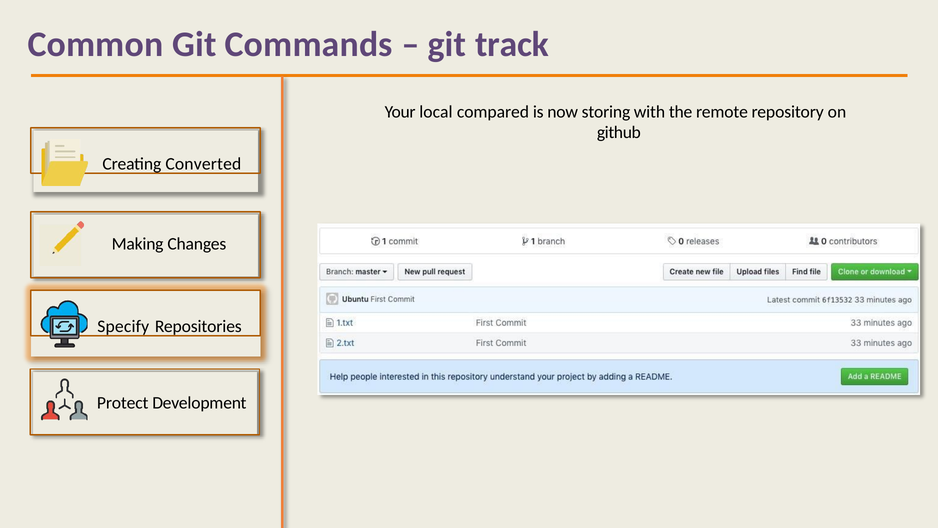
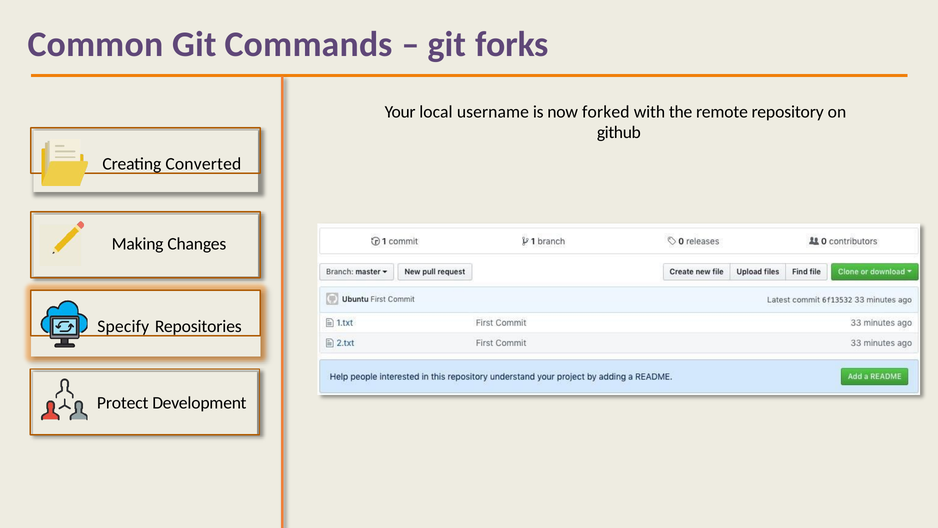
track: track -> forks
compared: compared -> username
storing: storing -> forked
